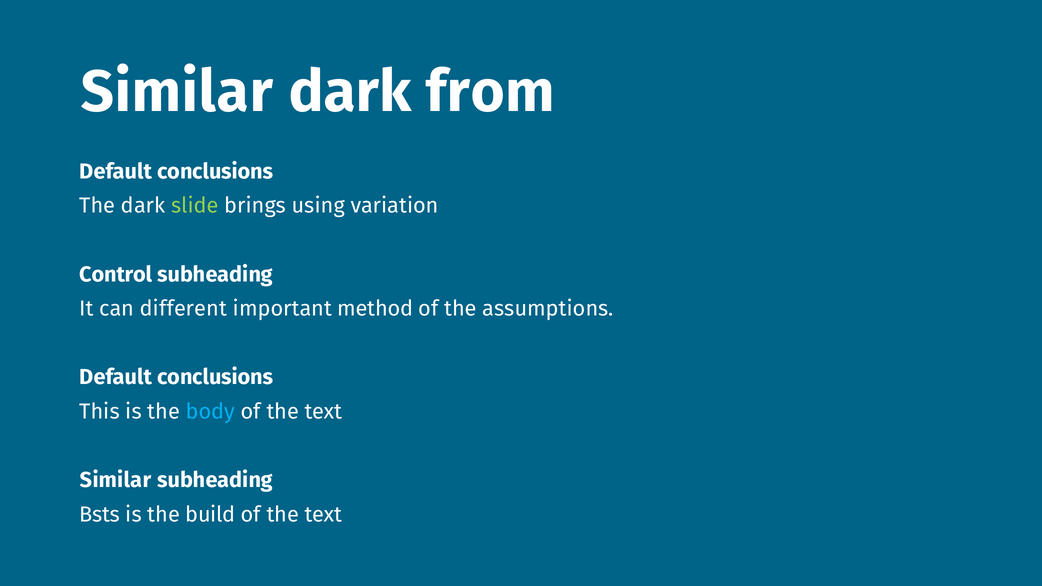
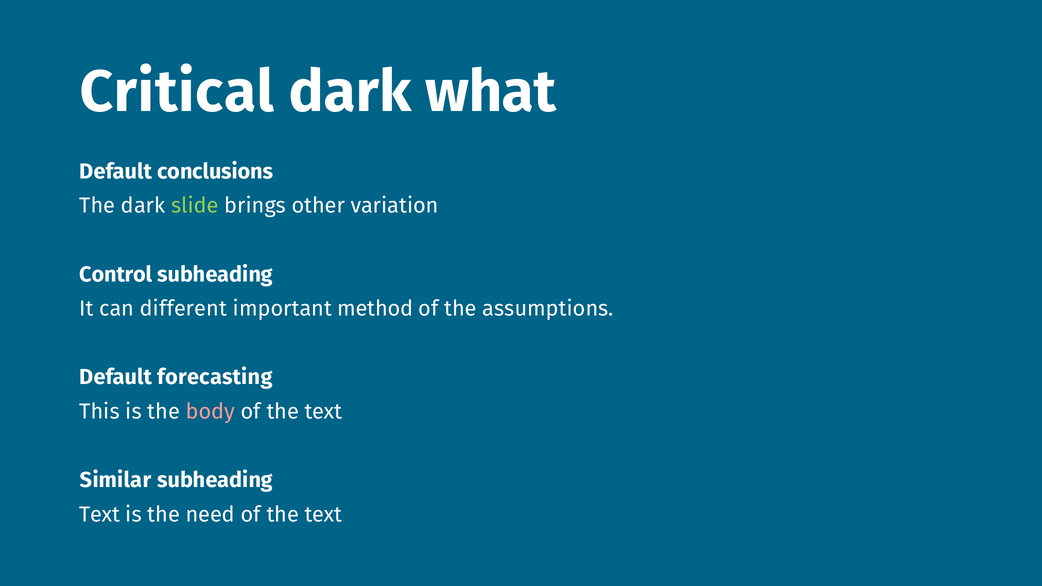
Similar at (177, 92): Similar -> Critical
from: from -> what
using: using -> other
conclusions at (215, 377): conclusions -> forecasting
body colour: light blue -> pink
Bsts at (100, 515): Bsts -> Text
build: build -> need
